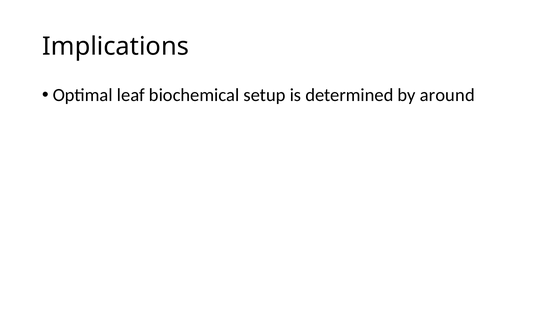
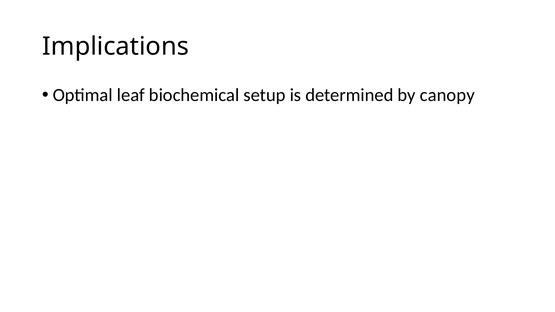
around: around -> canopy
